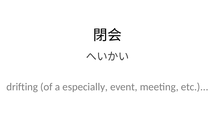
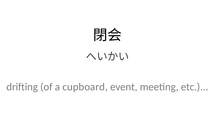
especially: especially -> cupboard
